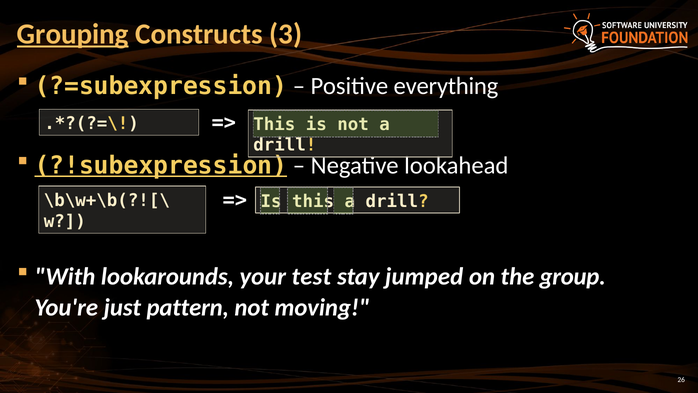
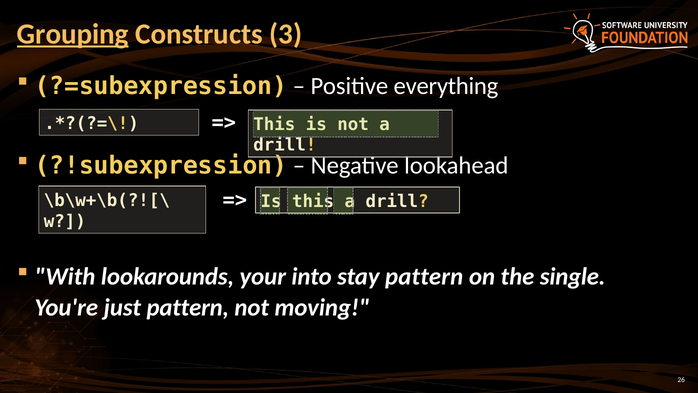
?!subexpression underline: present -> none
test: test -> into
stay jumped: jumped -> pattern
group: group -> single
